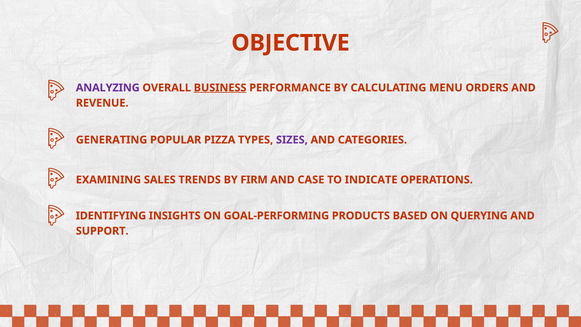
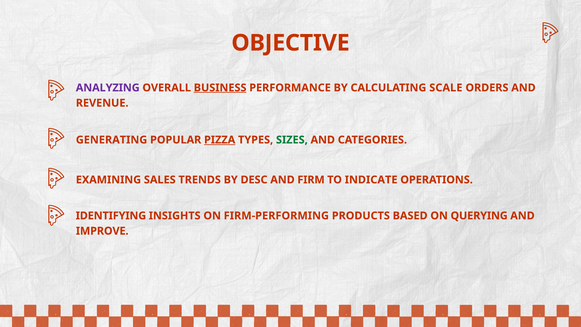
MENU: MENU -> SCALE
PIZZA underline: none -> present
SIZES colour: purple -> green
FIRM: FIRM -> DESC
CASE: CASE -> FIRM
GOAL-PERFORMING: GOAL-PERFORMING -> FIRM-PERFORMING
SUPPORT: SUPPORT -> IMPROVE
